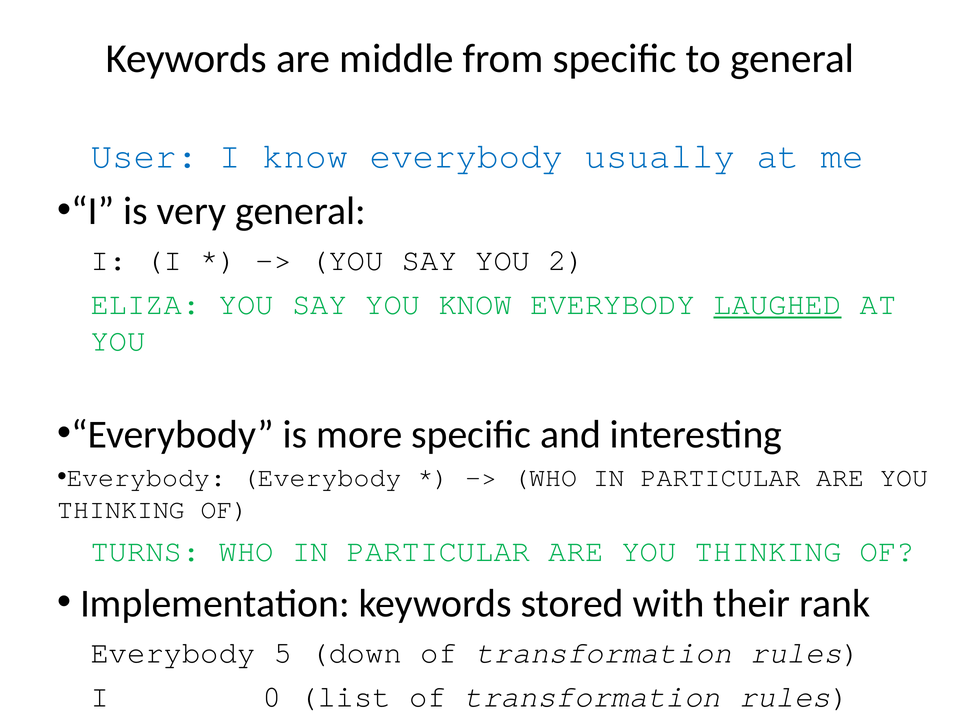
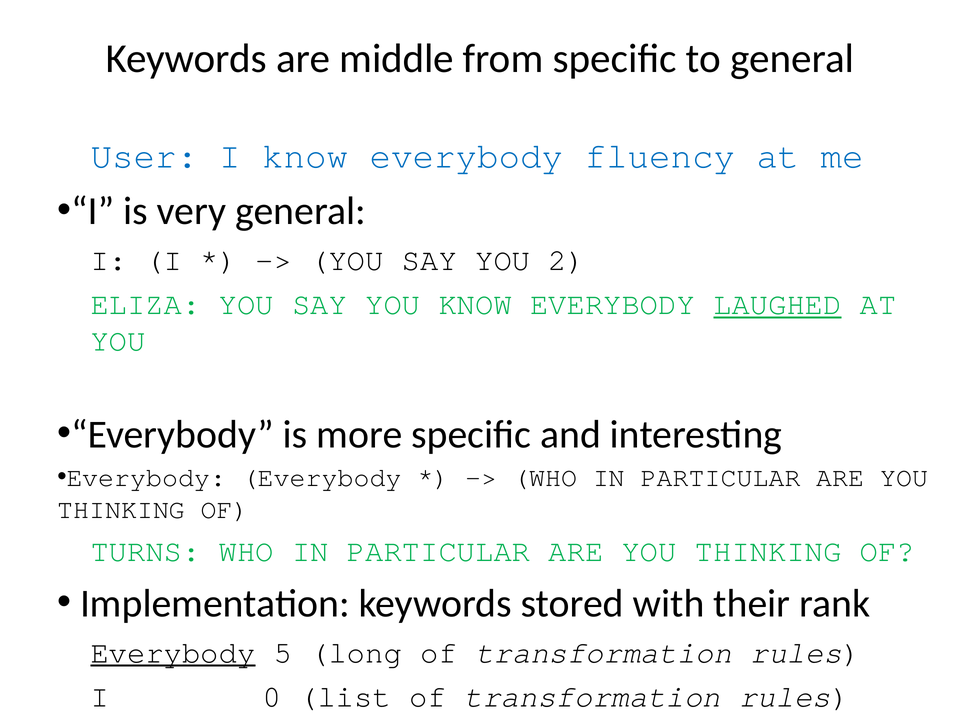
usually: usually -> fluency
Everybody at (173, 653) underline: none -> present
down: down -> long
